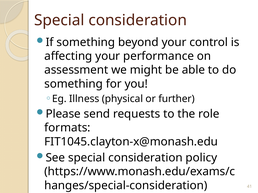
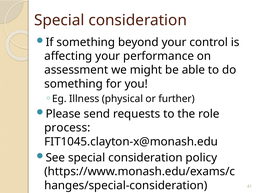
formats: formats -> process
